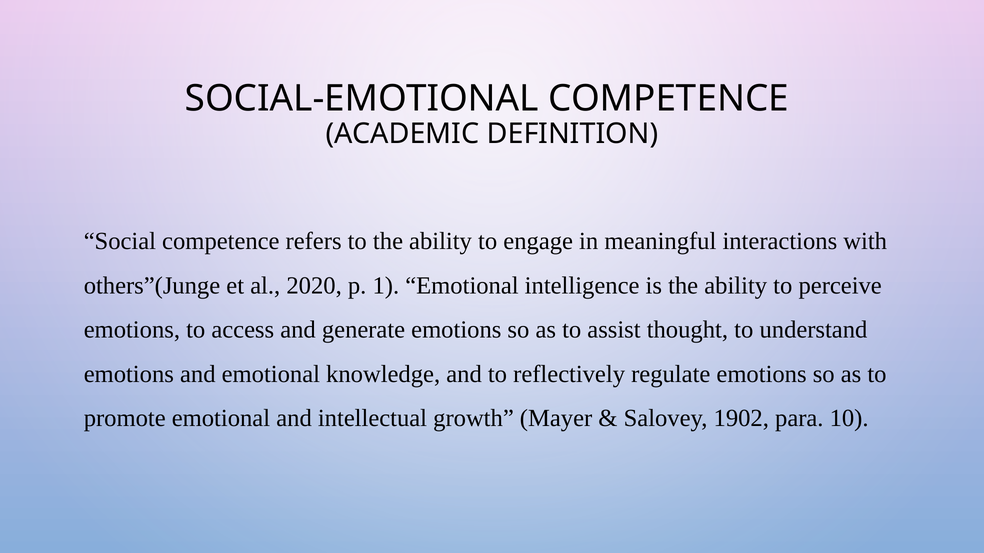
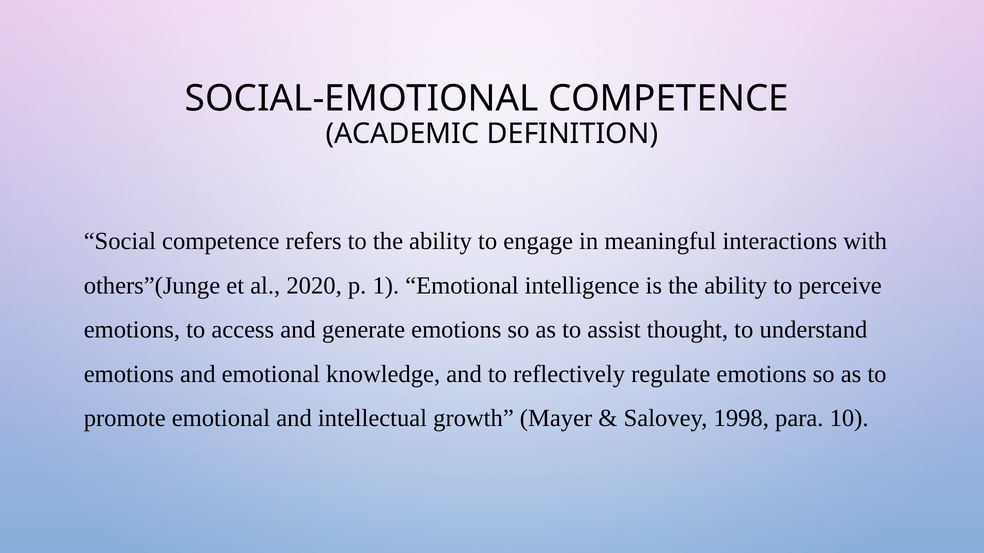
1902: 1902 -> 1998
